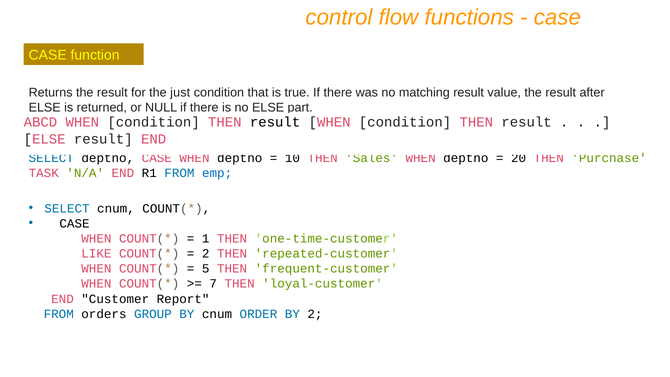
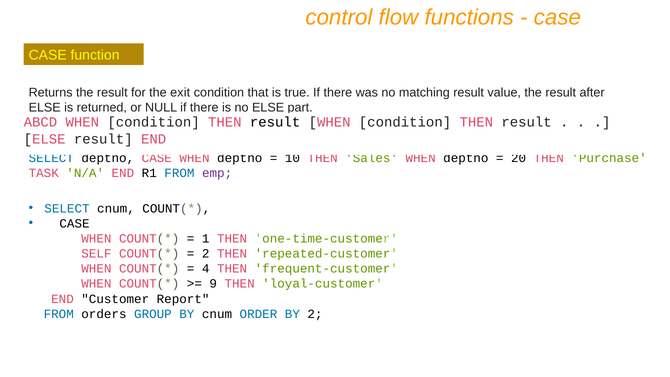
just: just -> exit
emp colour: blue -> purple
LIKE: LIKE -> SELF
5: 5 -> 4
7: 7 -> 9
